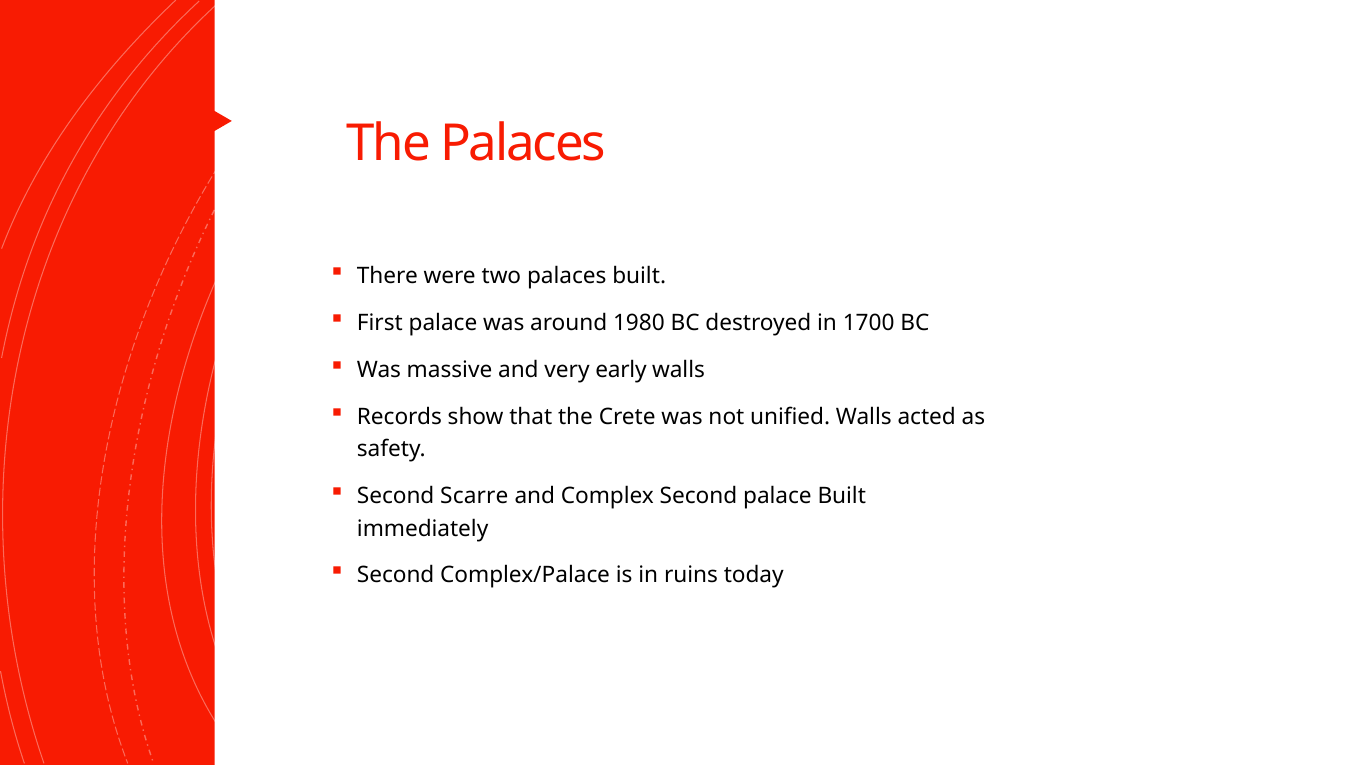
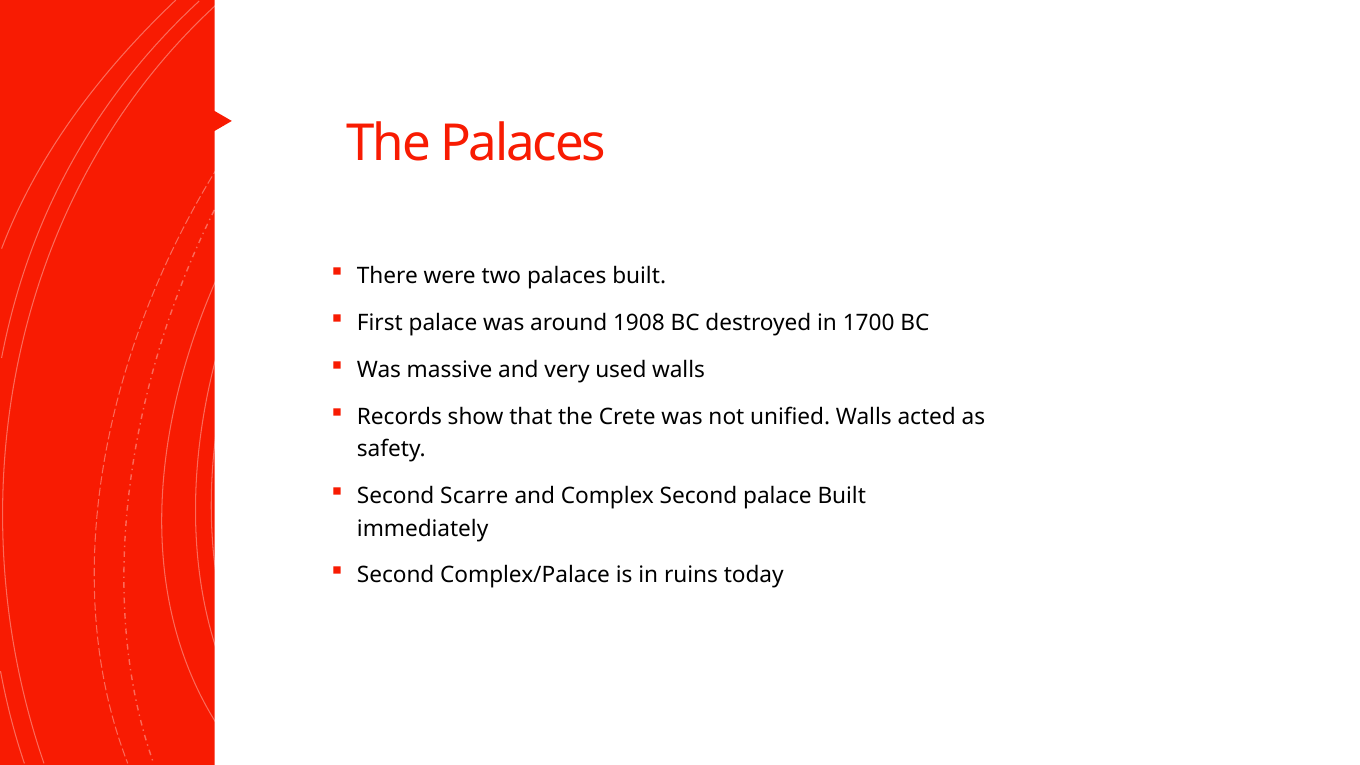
1980: 1980 -> 1908
early: early -> used
